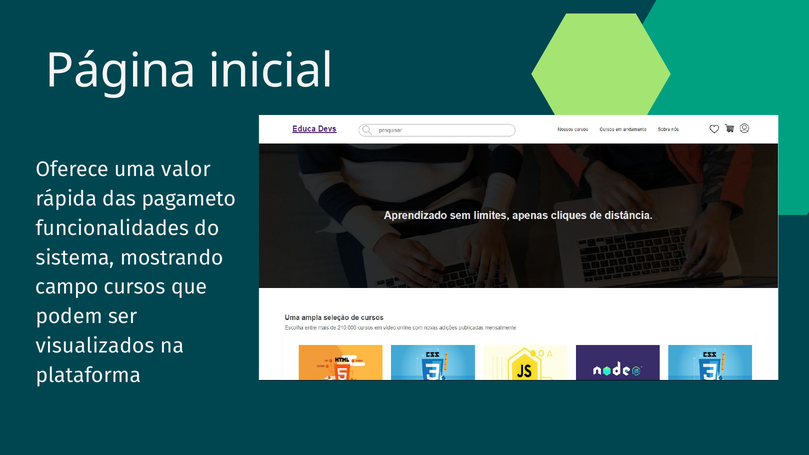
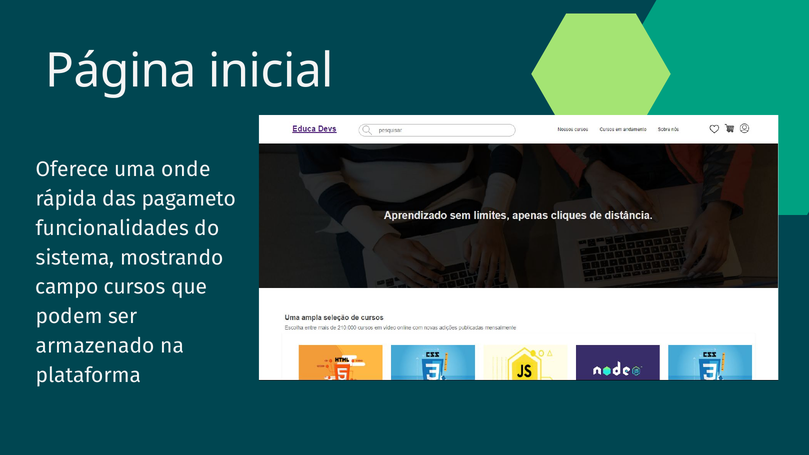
valor: valor -> onde
visualizados: visualizados -> armazenado
